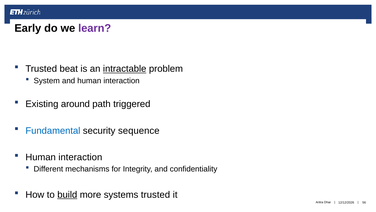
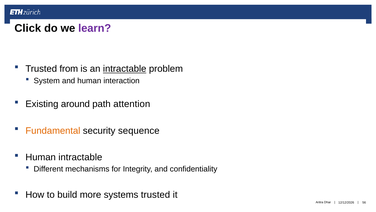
Early: Early -> Click
beat: beat -> from
triggered: triggered -> attention
Fundamental colour: blue -> orange
interaction at (80, 157): interaction -> intractable
build underline: present -> none
